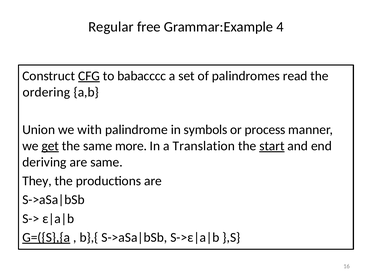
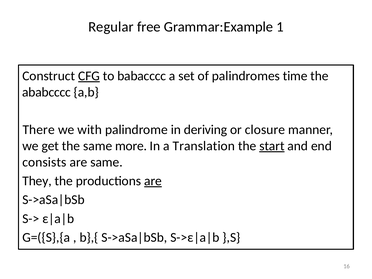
4: 4 -> 1
read: read -> time
ordering: ordering -> ababcccc
Union: Union -> There
symbols: symbols -> deriving
process: process -> closure
get underline: present -> none
deriving: deriving -> consists
are at (153, 181) underline: none -> present
G=({S},{a underline: present -> none
